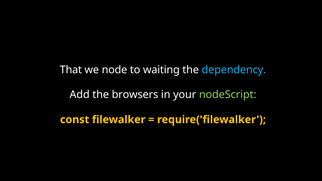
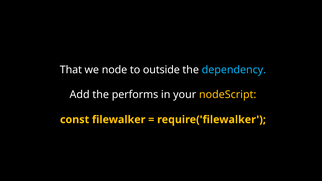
waiting: waiting -> outside
browsers: browsers -> performs
nodeScript colour: light green -> yellow
